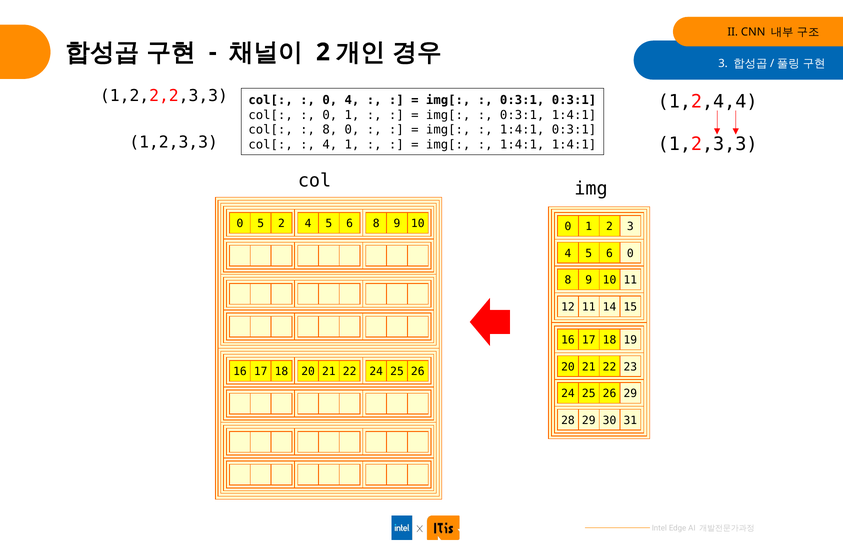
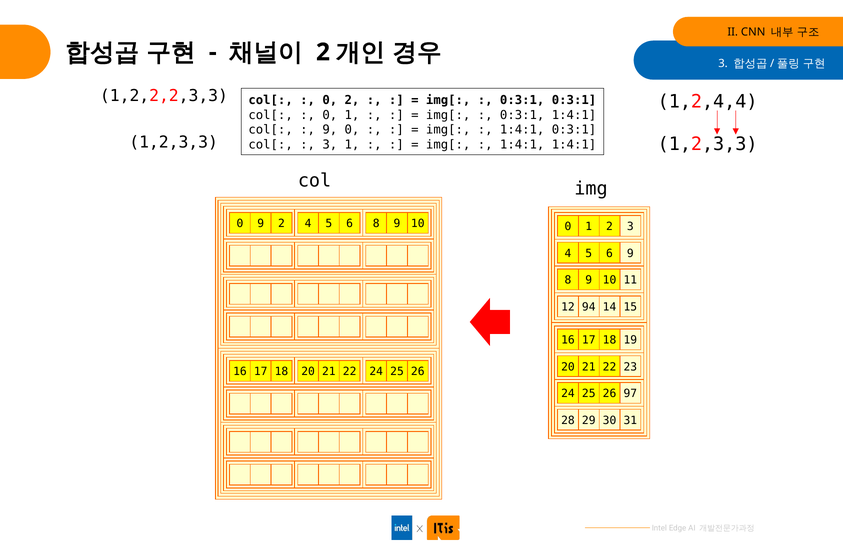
0 4: 4 -> 2
8 at (330, 130): 8 -> 9
4 at (330, 145): 4 -> 3
0 5: 5 -> 9
6 0: 0 -> 9
12 11: 11 -> 94
26 29: 29 -> 97
